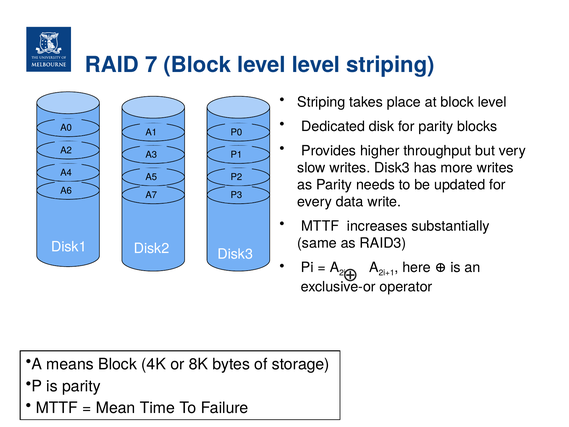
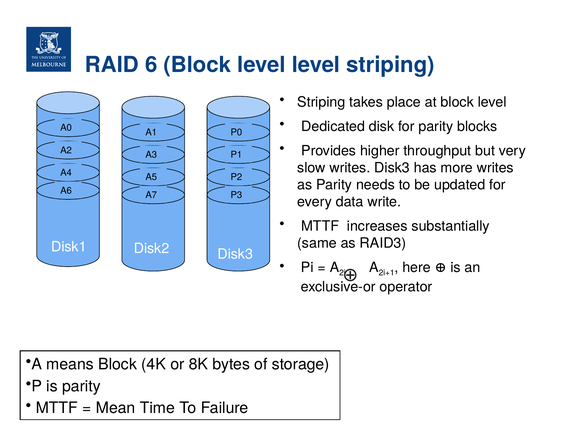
7: 7 -> 6
